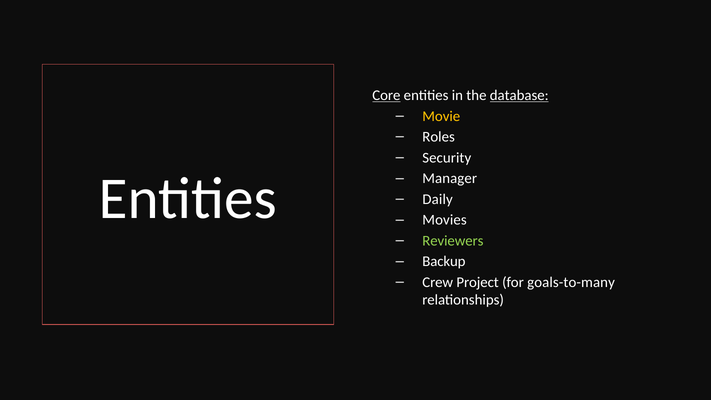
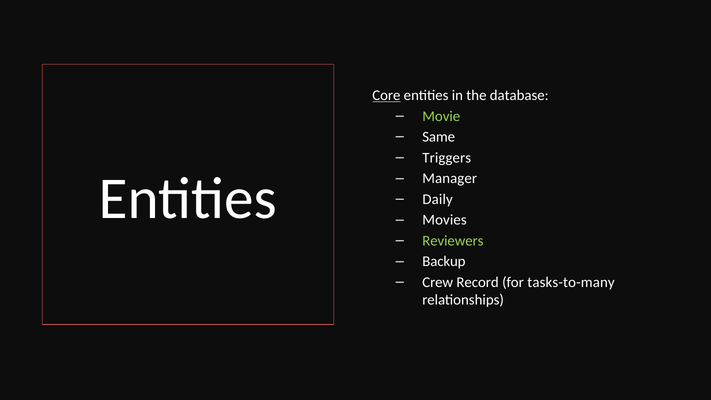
database underline: present -> none
Movie colour: yellow -> light green
Roles: Roles -> Same
Security: Security -> Triggers
Project: Project -> Record
goals-to-many: goals-to-many -> tasks-to-many
